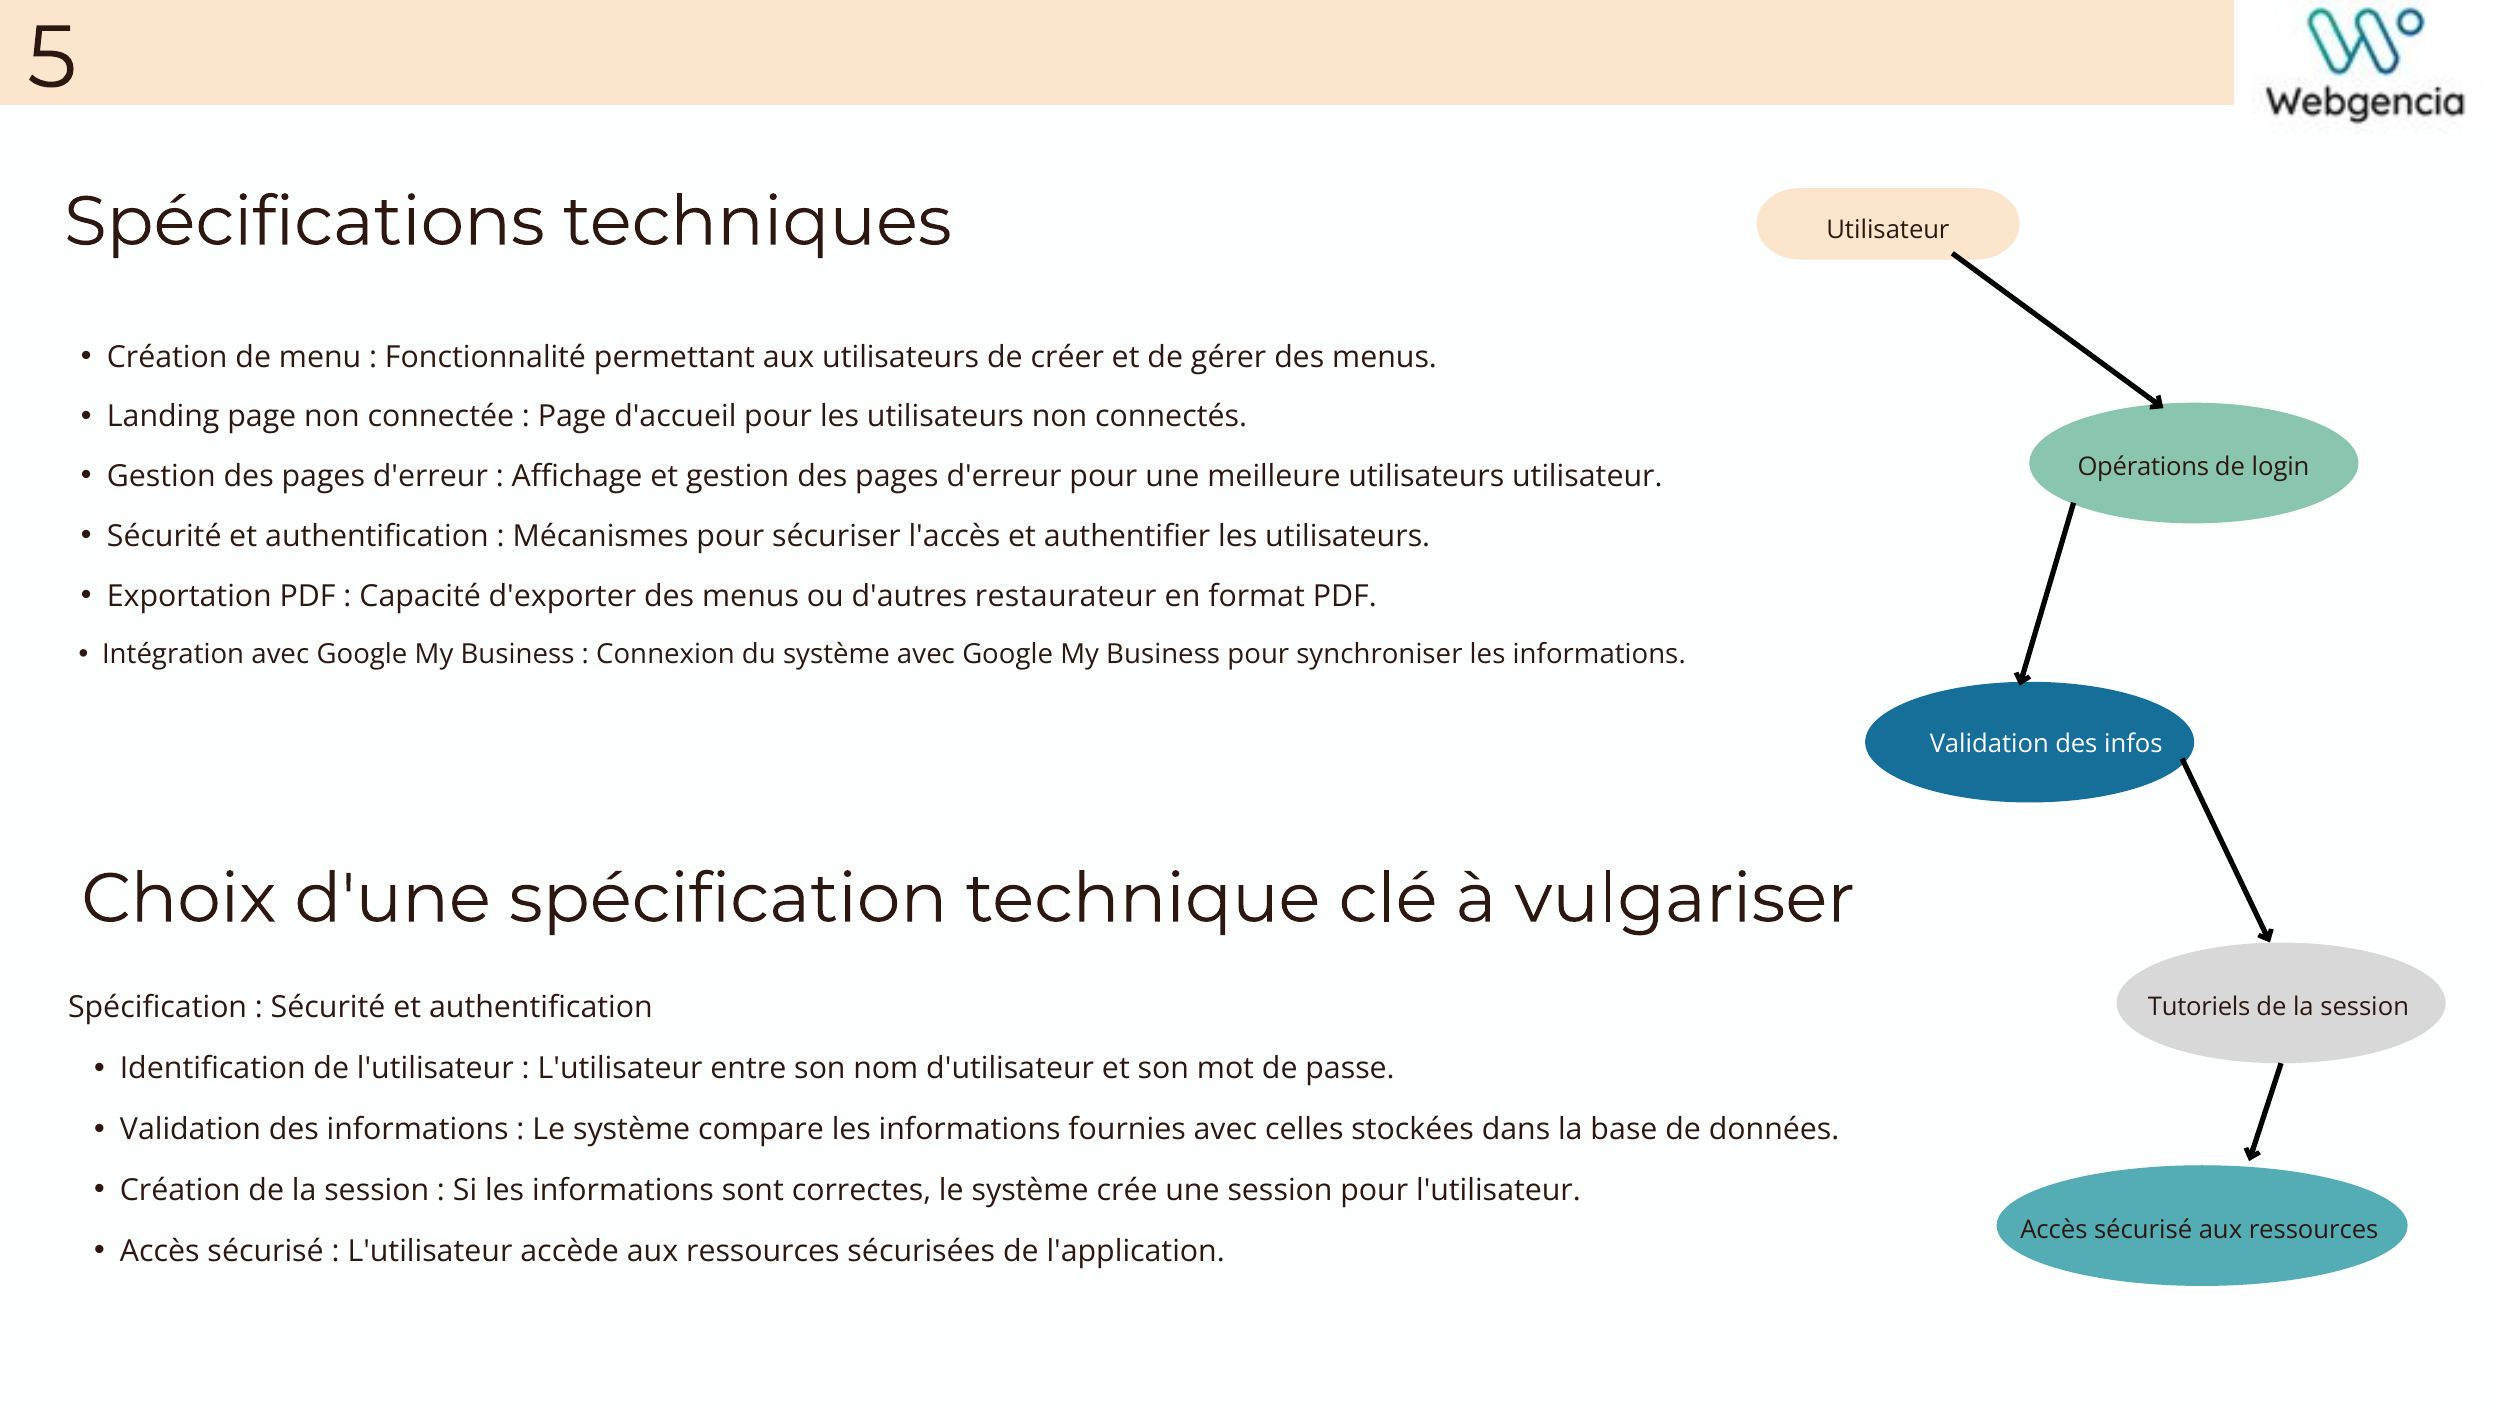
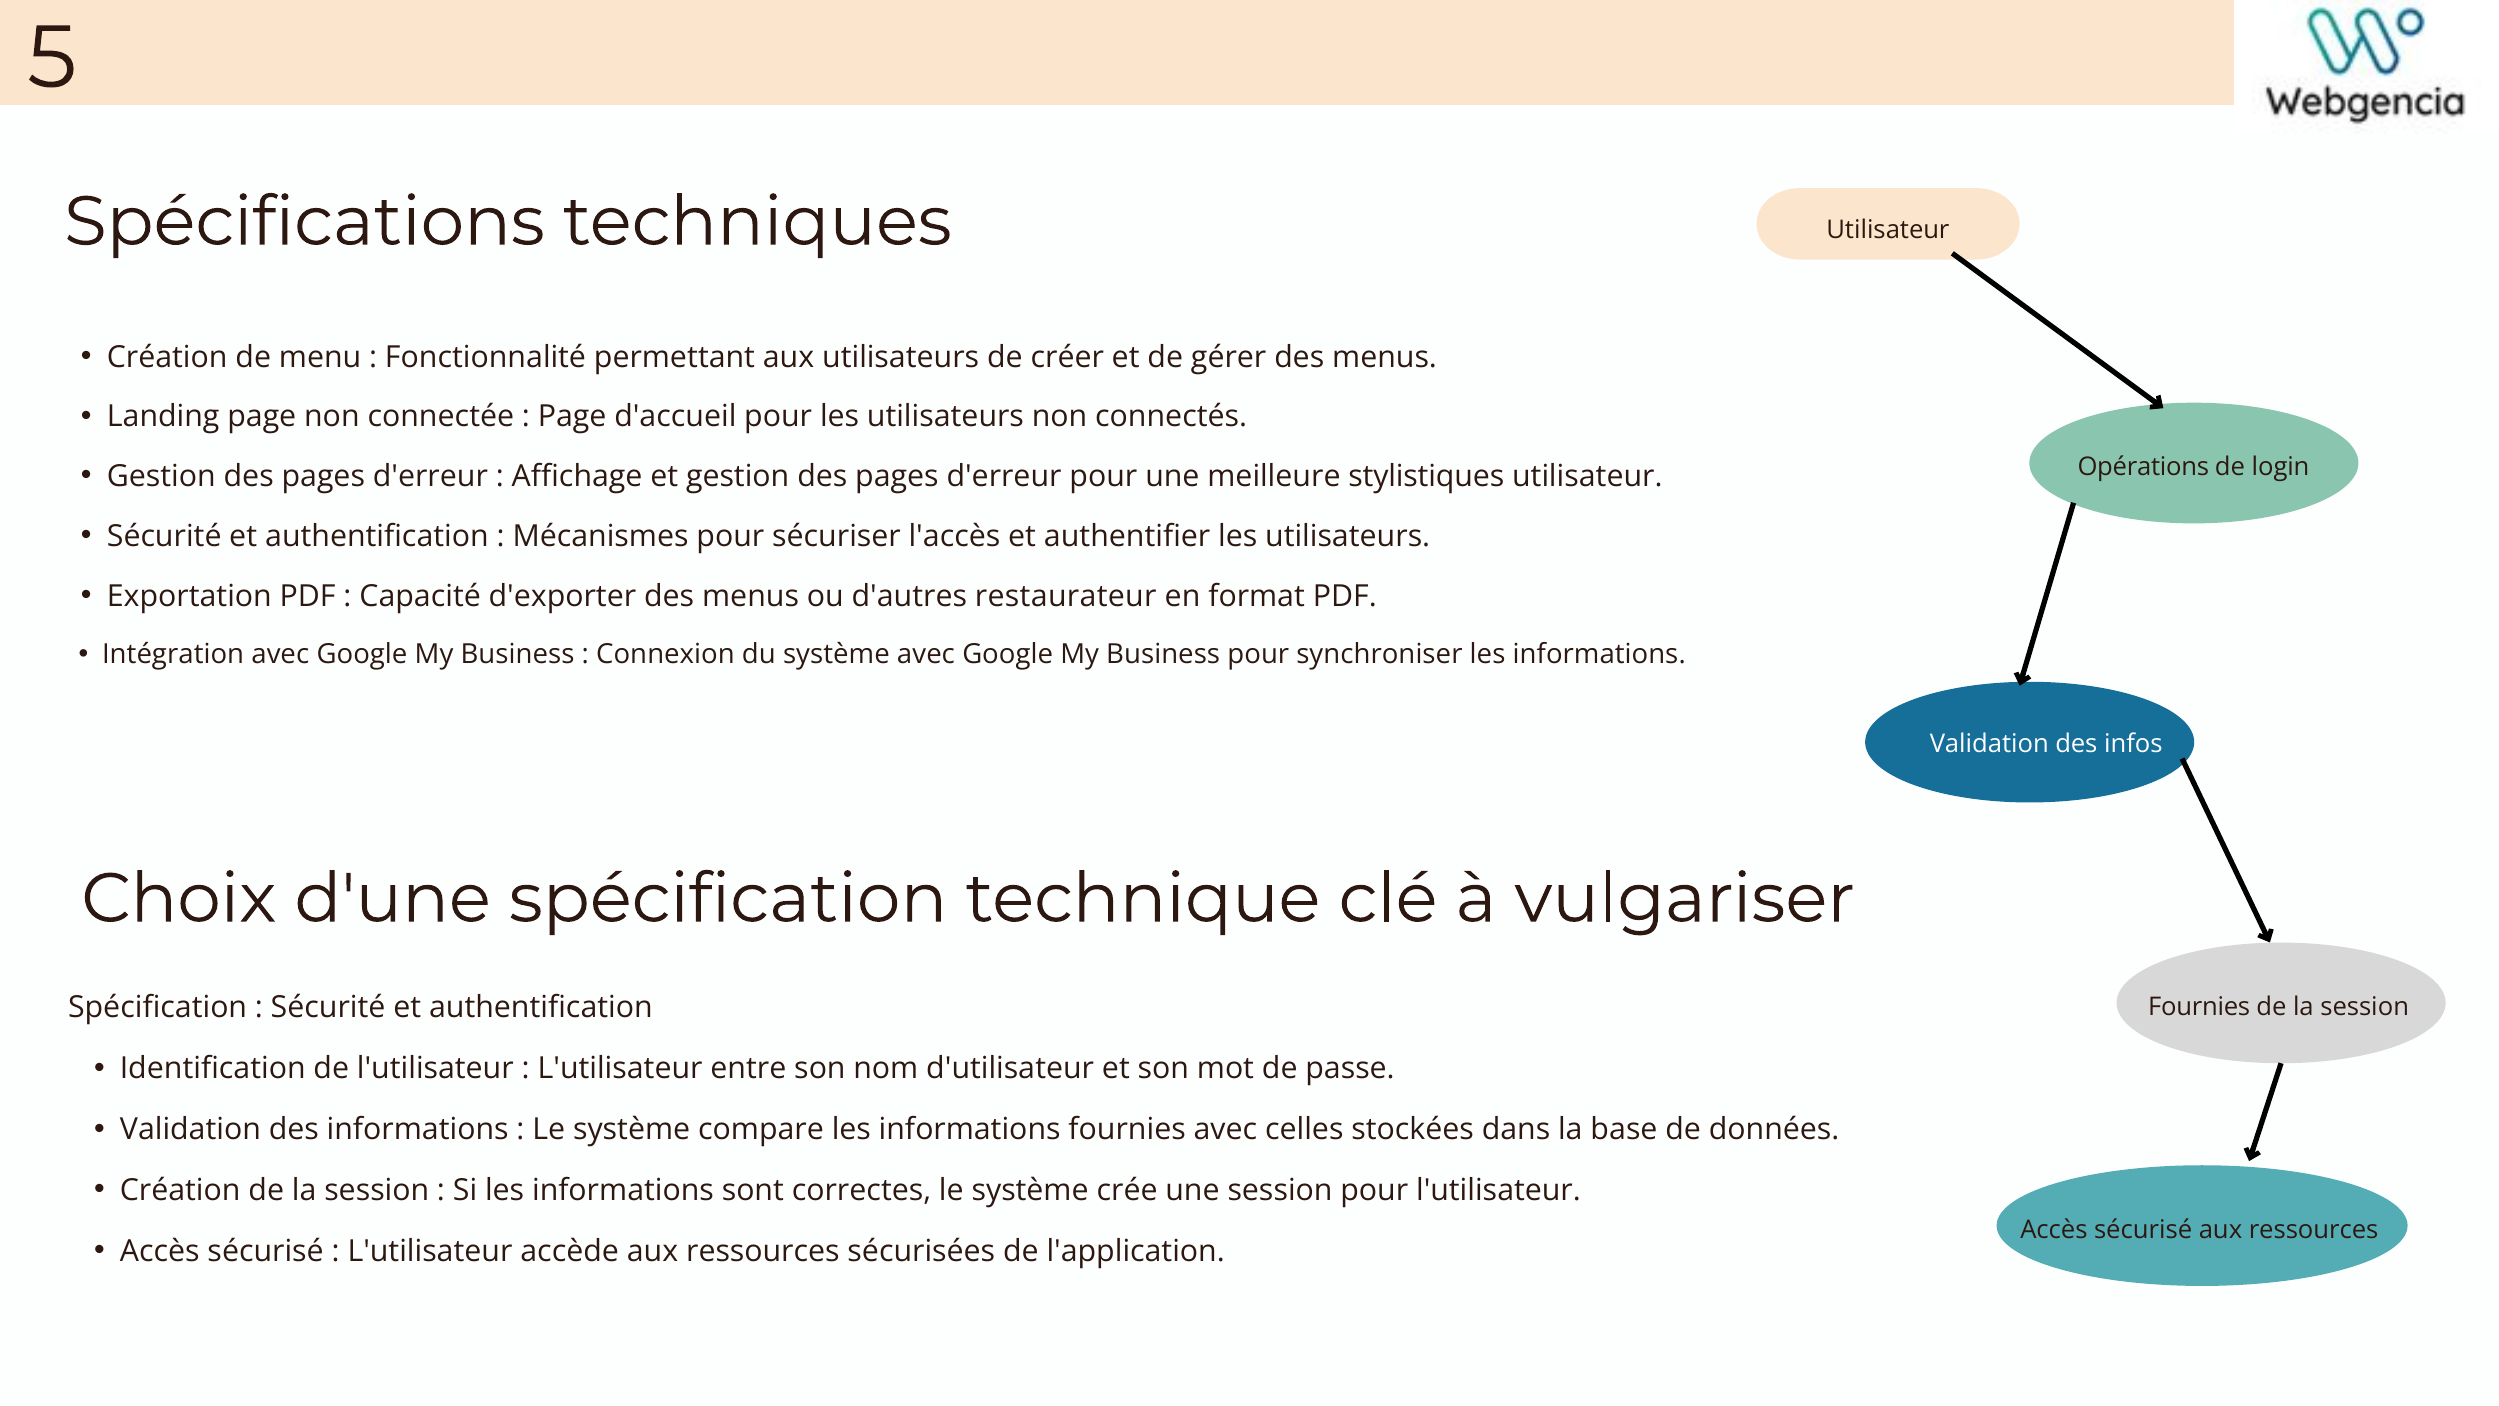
meilleure utilisateurs: utilisateurs -> stylistiques
Tutoriels at (2199, 1007): Tutoriels -> Fournies
